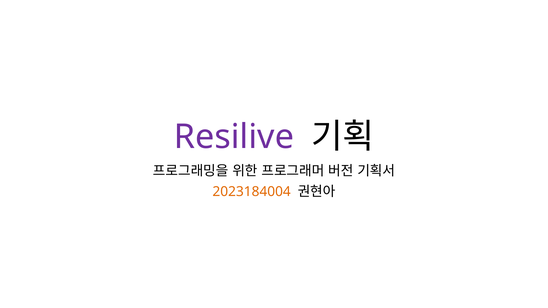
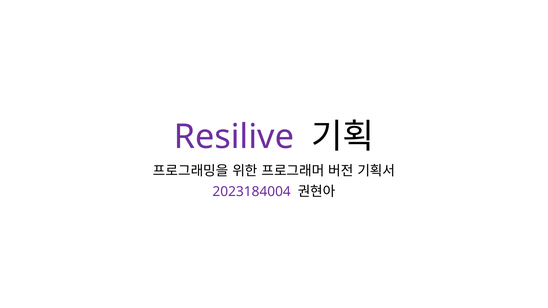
2023184004 colour: orange -> purple
